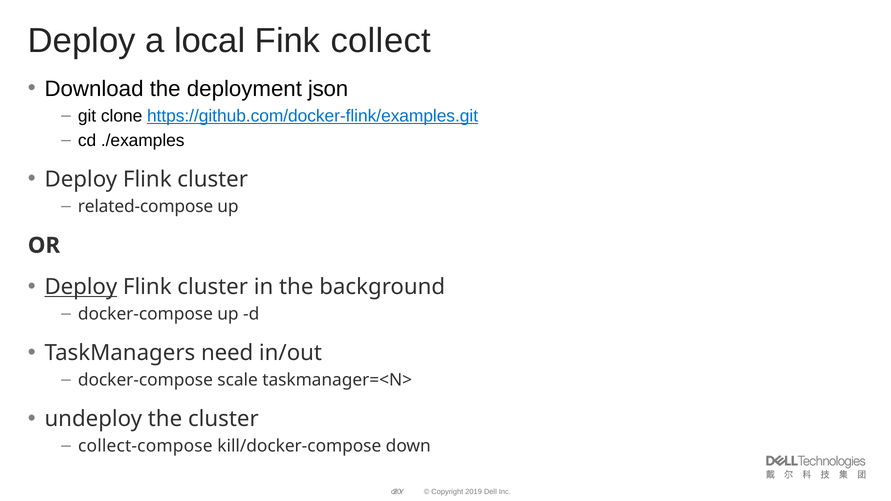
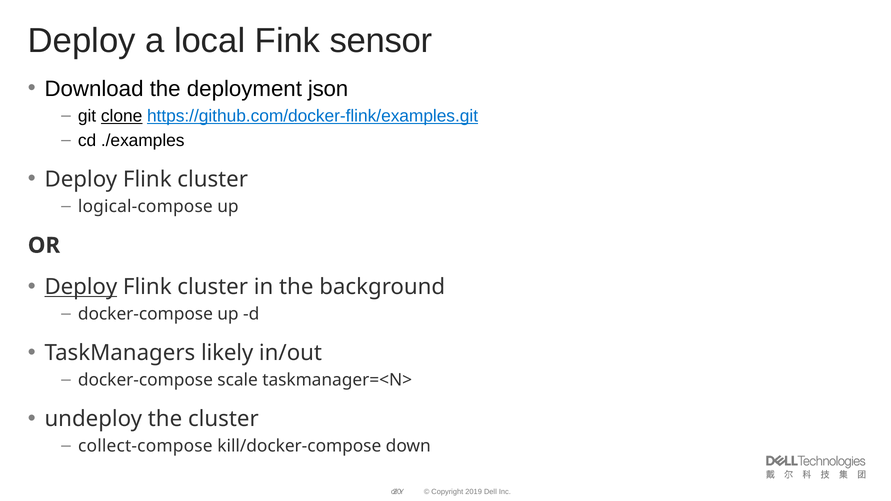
collect: collect -> sensor
clone underline: none -> present
related-compose: related-compose -> logical-compose
need: need -> likely
